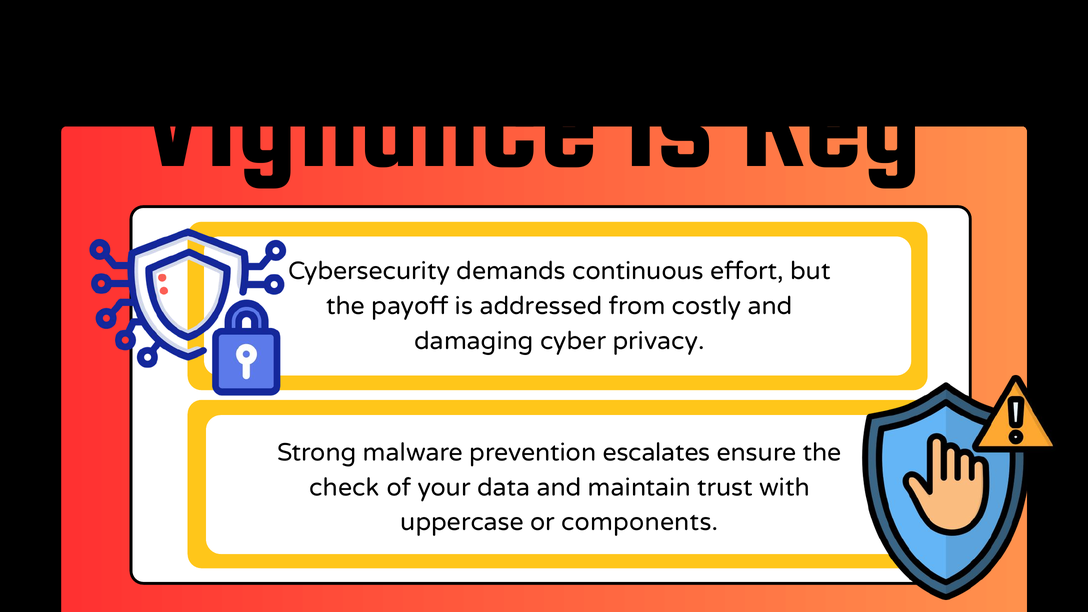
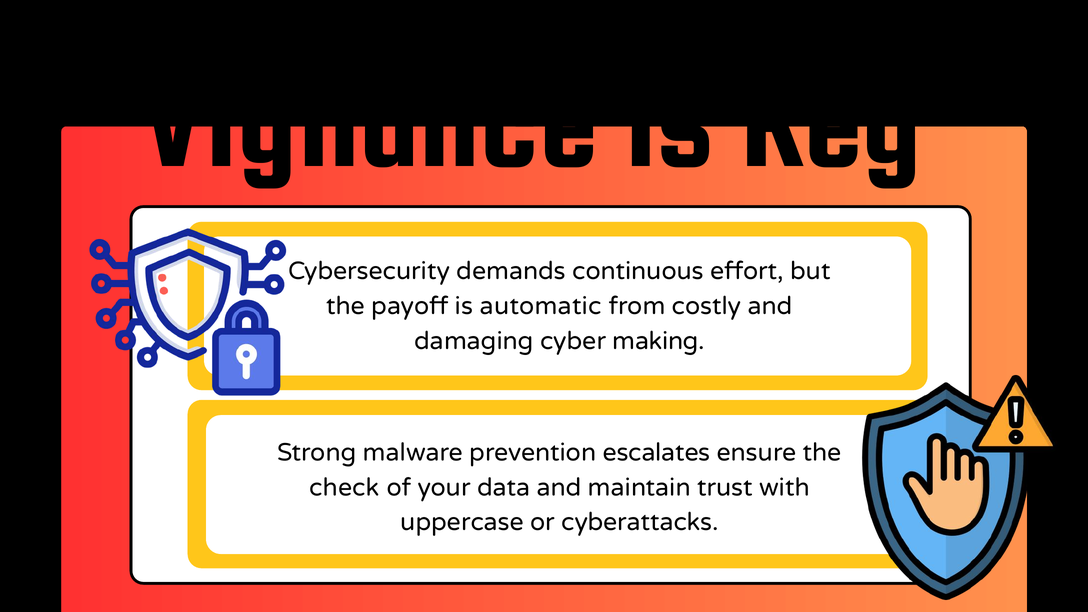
addressed: addressed -> automatic
privacy: privacy -> making
components: components -> cyberattacks
